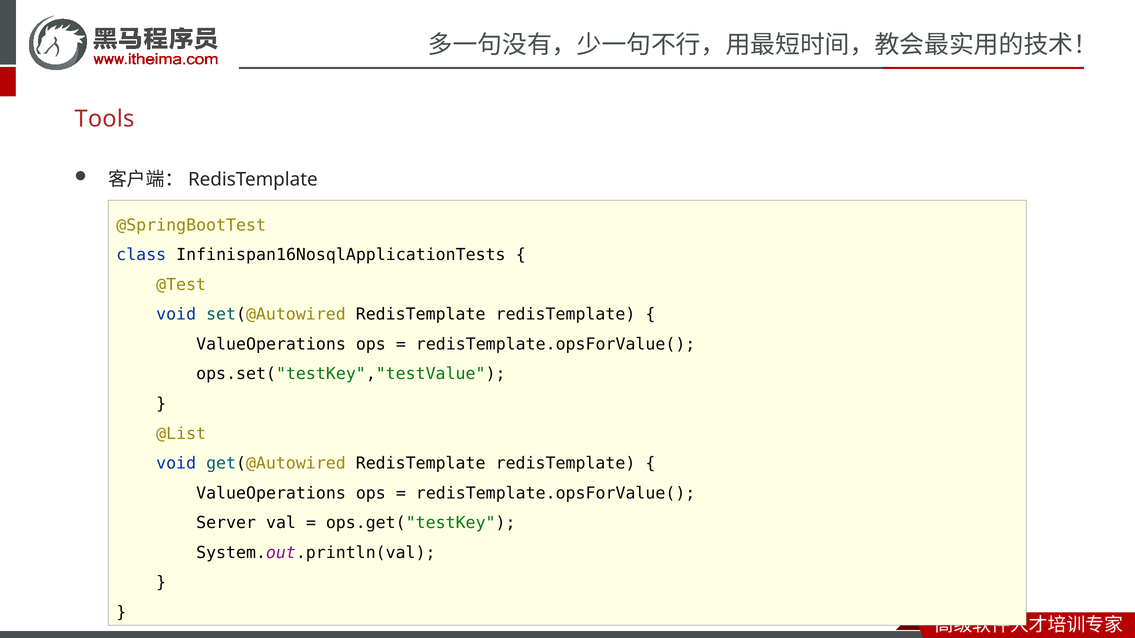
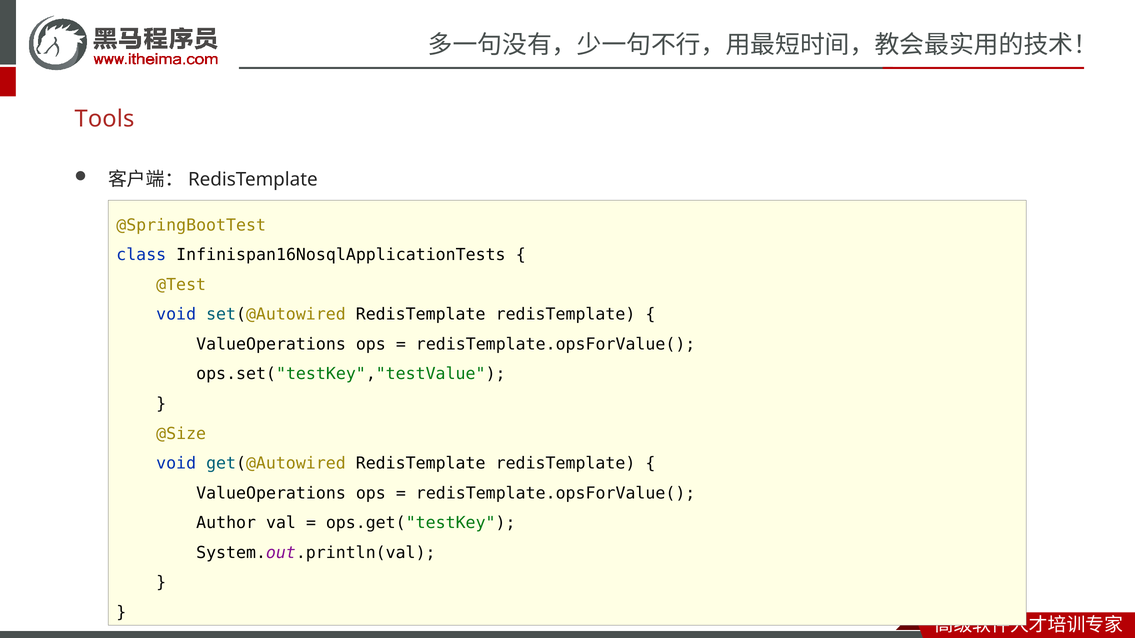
@List: @List -> @Size
Server: Server -> Author
